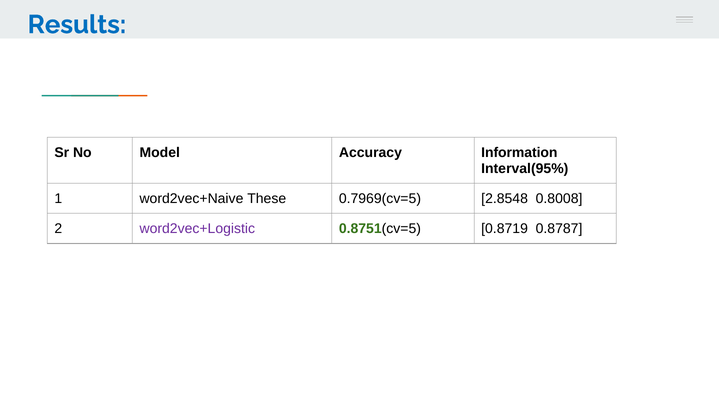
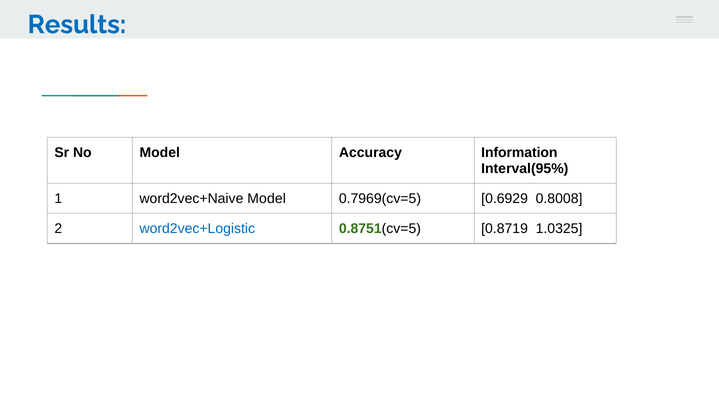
word2vec+Naive These: These -> Model
2.8548: 2.8548 -> 0.6929
word2vec+Logistic colour: purple -> blue
0.8787: 0.8787 -> 1.0325
